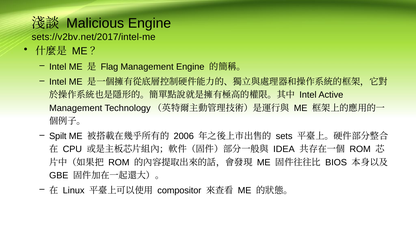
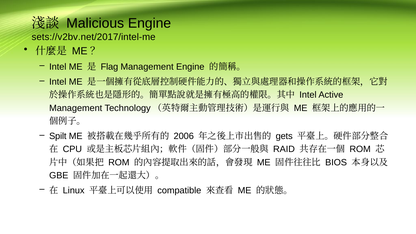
sets: sets -> gets
IDEA: IDEA -> RAID
compositor: compositor -> compatible
